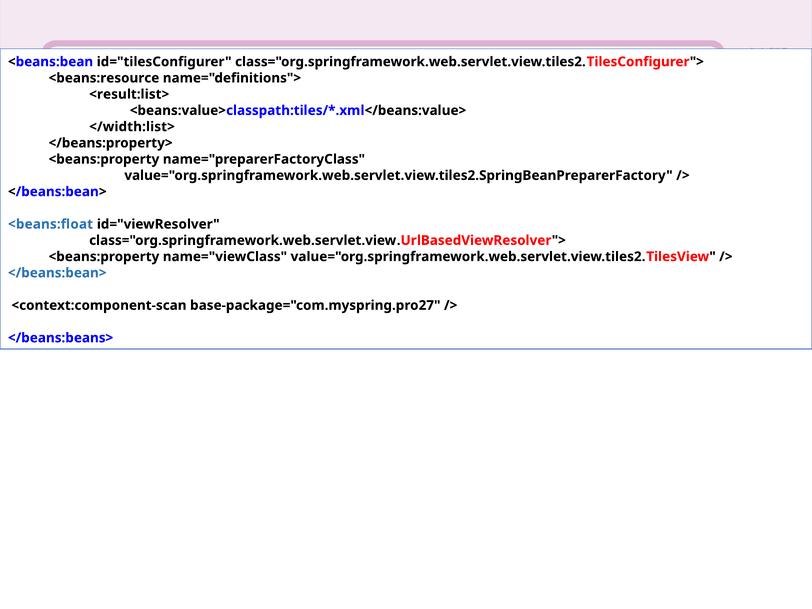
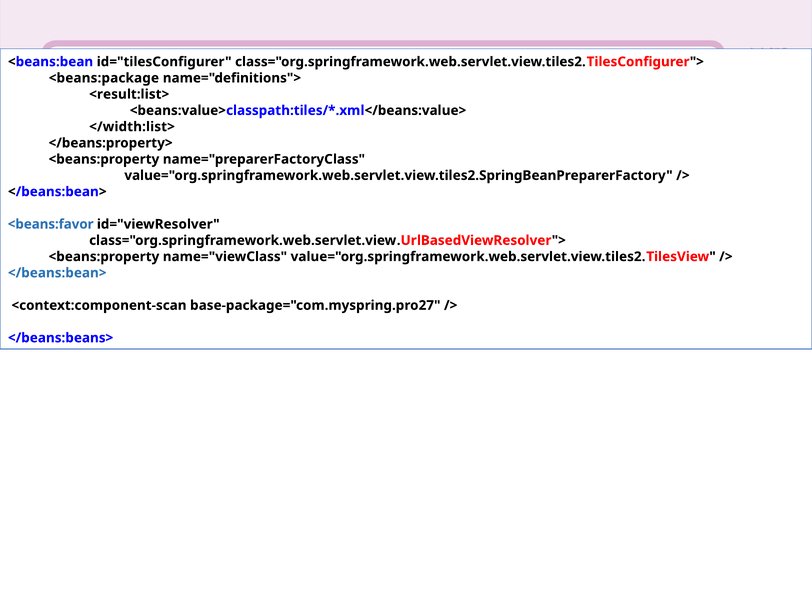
<beans:resource: <beans:resource -> <beans:package
<beans:float: <beans:float -> <beans:favor
